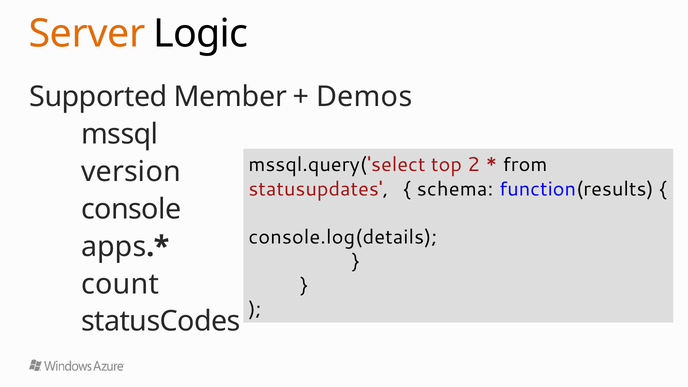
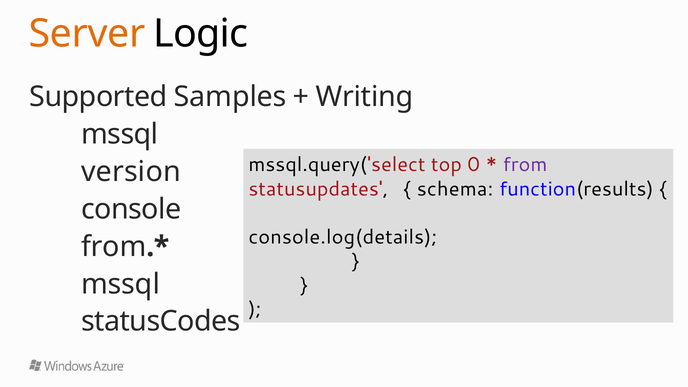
Member: Member -> Samples
Demos: Demos -> Writing
2: 2 -> 0
from at (525, 165) colour: black -> purple
apps at (114, 247): apps -> from
count at (120, 284): count -> mssql
